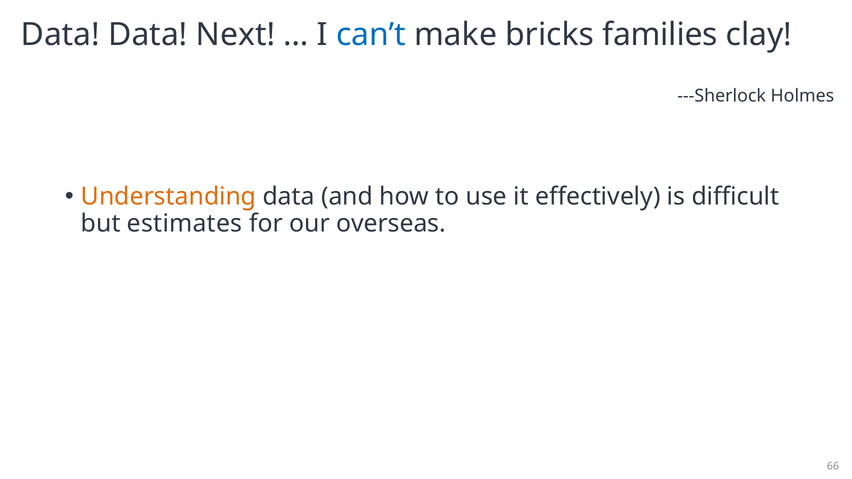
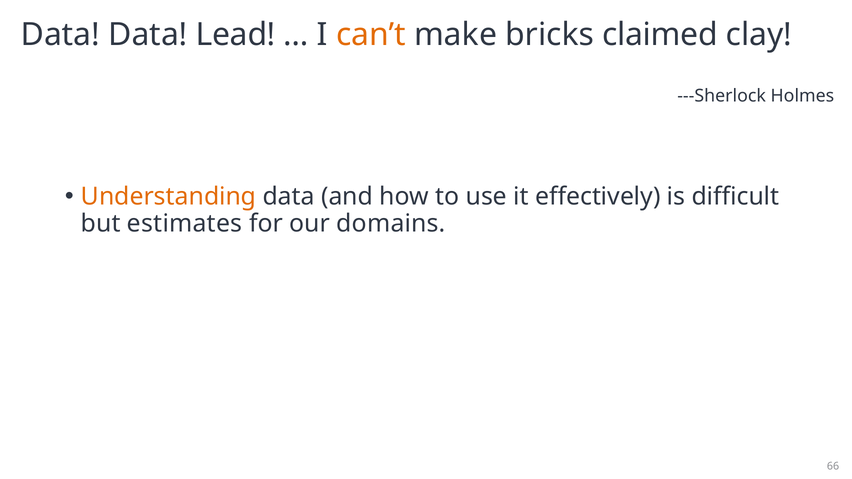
Next: Next -> Lead
can’t colour: blue -> orange
families: families -> claimed
overseas: overseas -> domains
